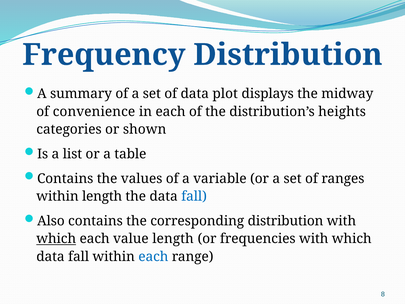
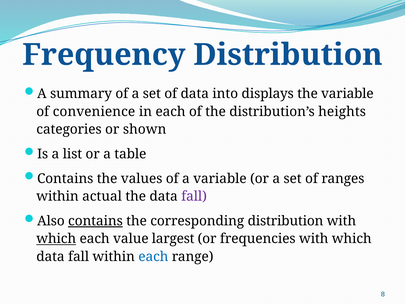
plot: plot -> into
the midway: midway -> variable
within length: length -> actual
fall at (194, 196) colour: blue -> purple
contains at (95, 221) underline: none -> present
value length: length -> largest
